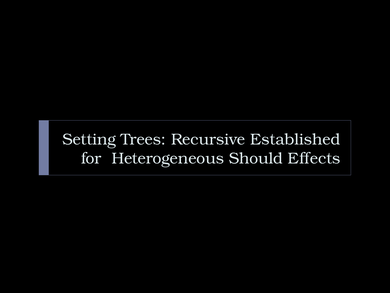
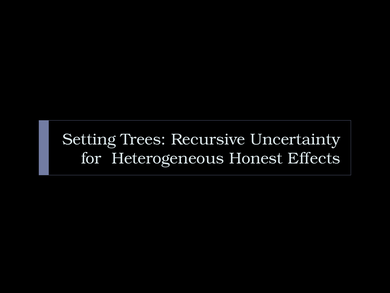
Established: Established -> Uncertainty
Should: Should -> Honest
